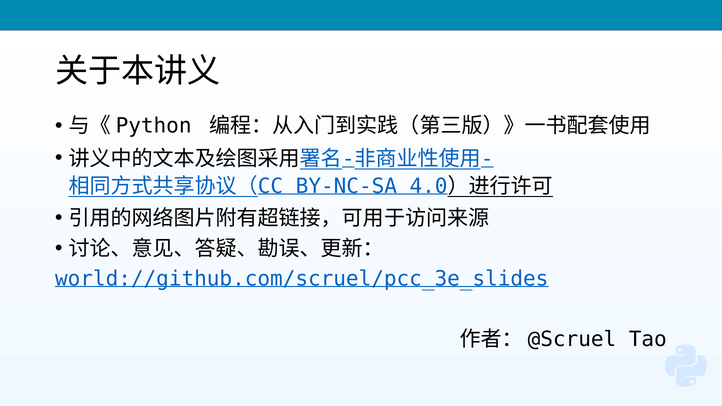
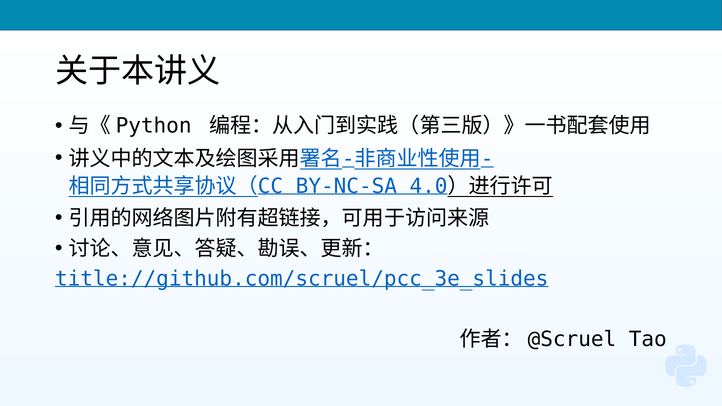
world://github.com/scruel/pcc_3e_slides: world://github.com/scruel/pcc_3e_slides -> title://github.com/scruel/pcc_3e_slides
